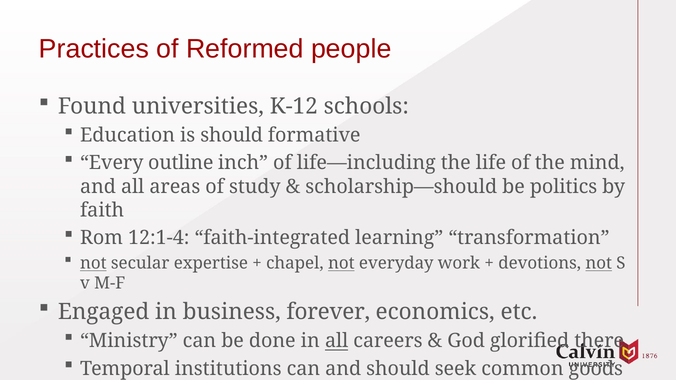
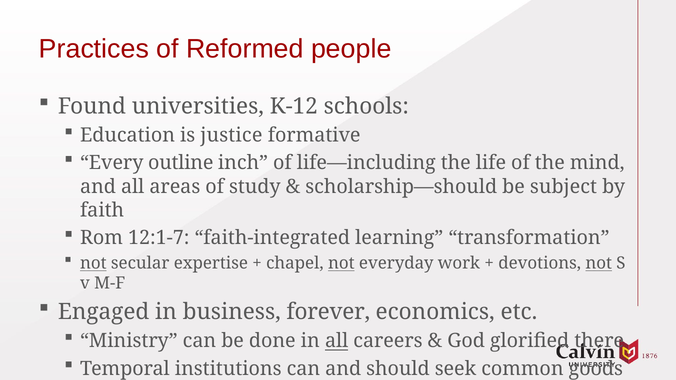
is should: should -> justice
politics: politics -> subject
12:1-4: 12:1-4 -> 12:1-7
